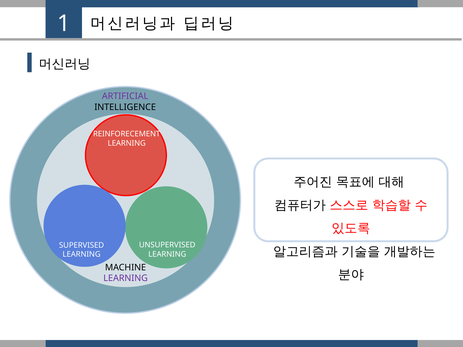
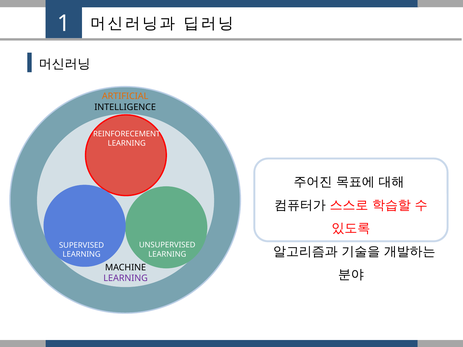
ARTIFICIAL colour: purple -> orange
